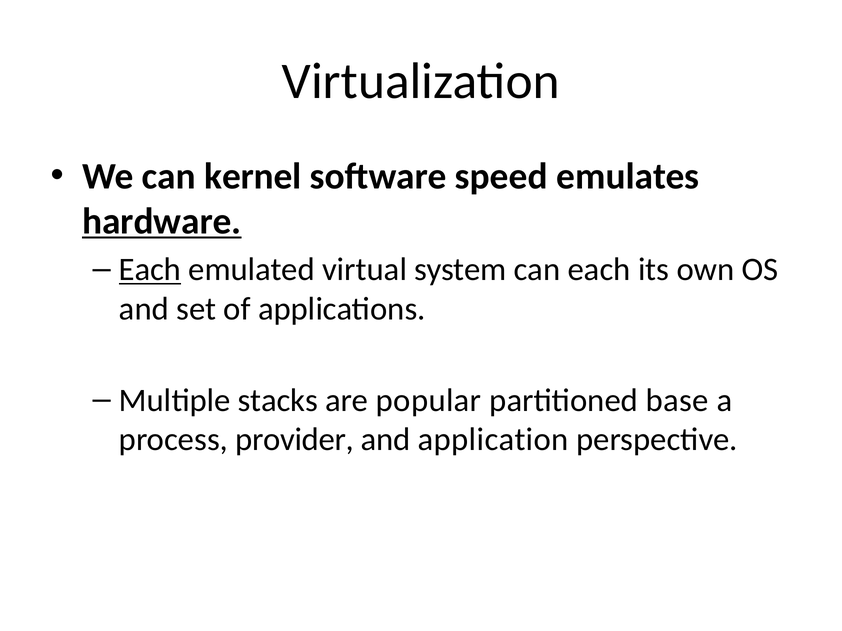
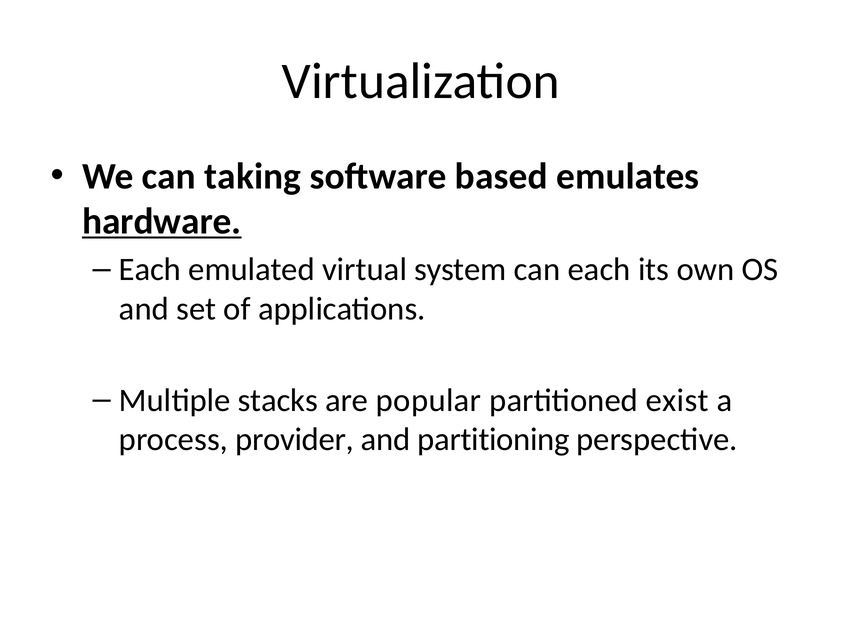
kernel: kernel -> taking
speed: speed -> based
Each at (150, 270) underline: present -> none
base: base -> exist
application: application -> partitioning
